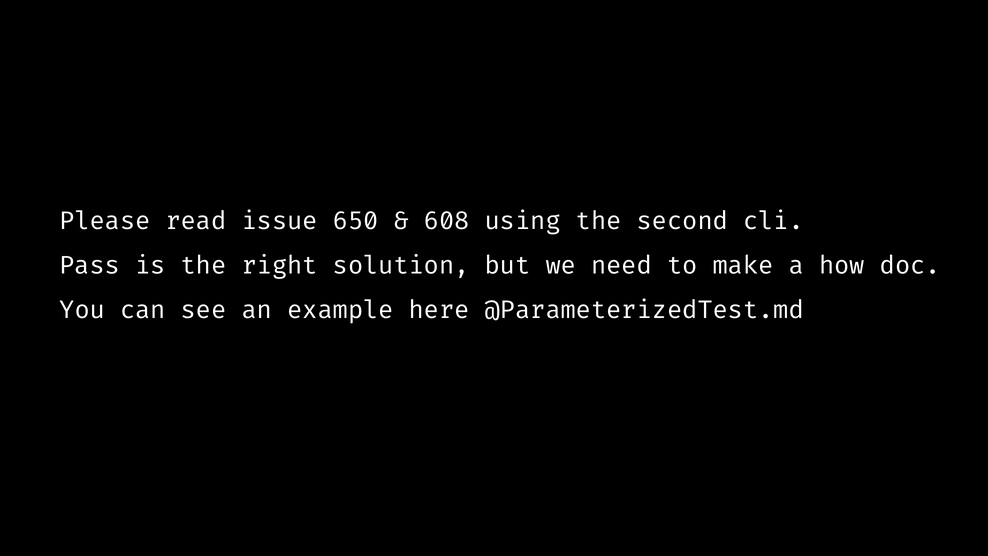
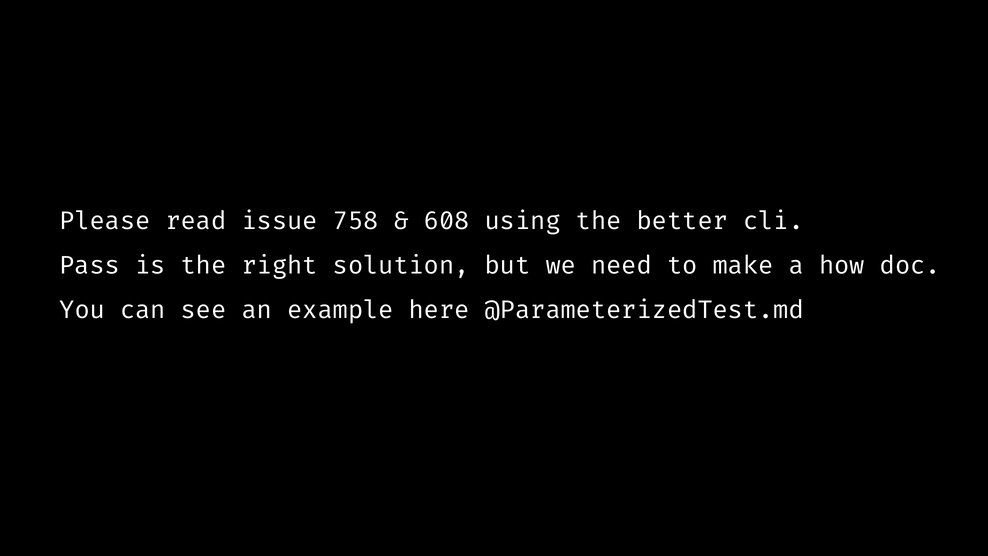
650: 650 -> 758
second: second -> better
